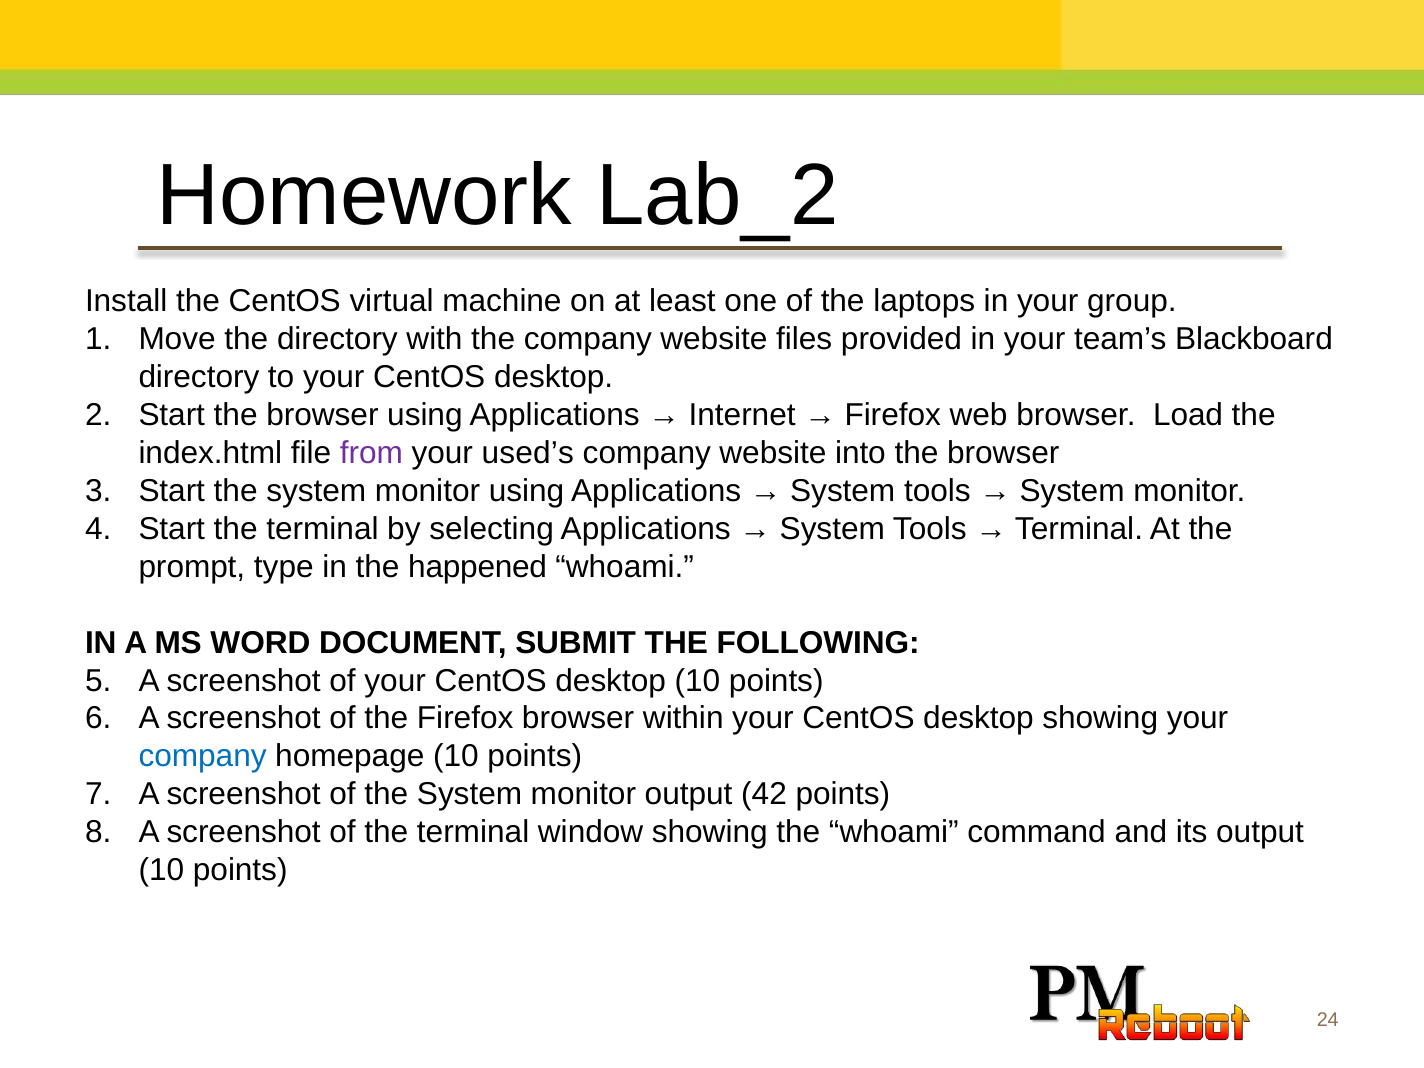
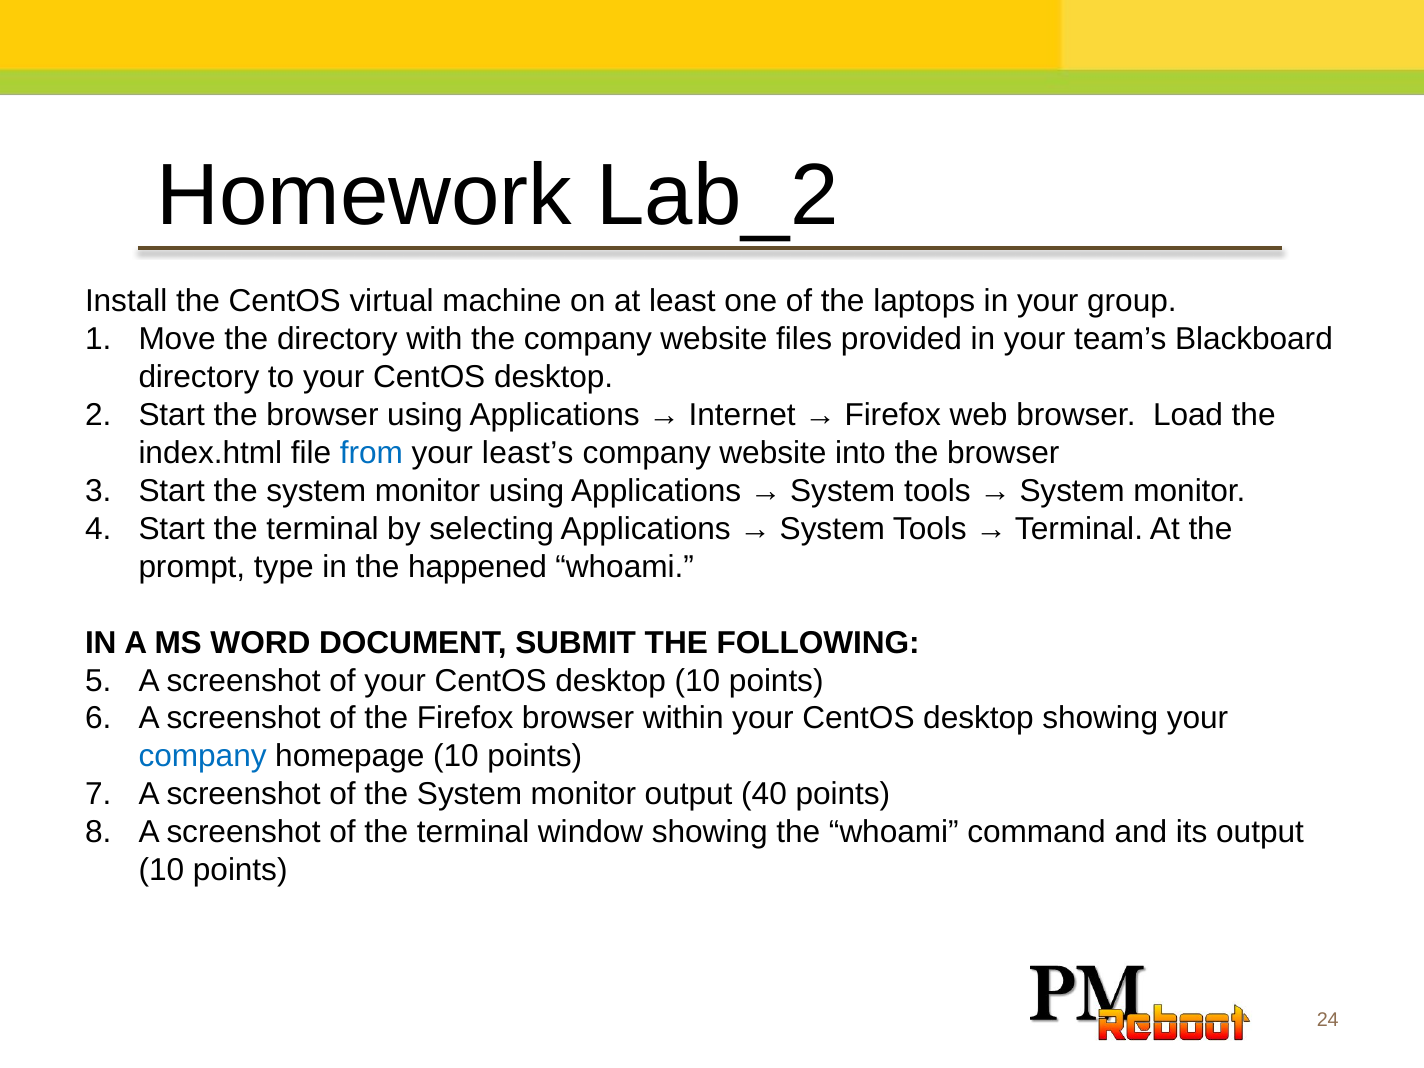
from colour: purple -> blue
used’s: used’s -> least’s
42: 42 -> 40
